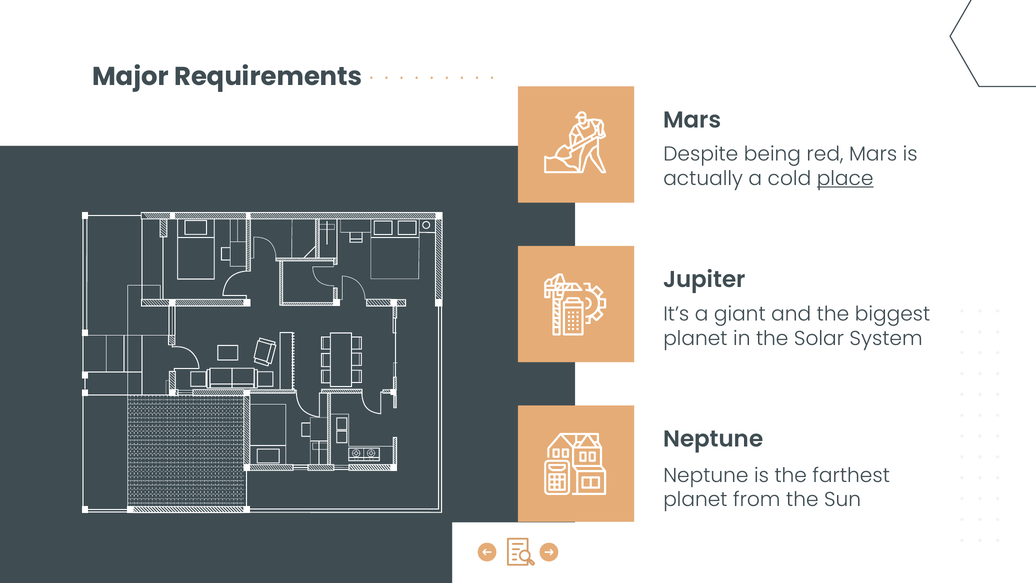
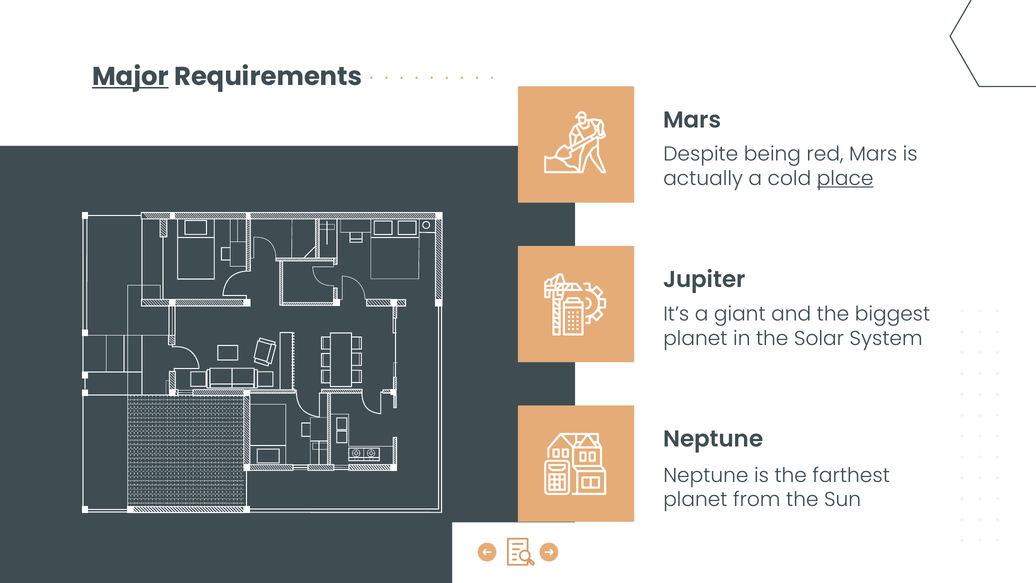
Major underline: none -> present
